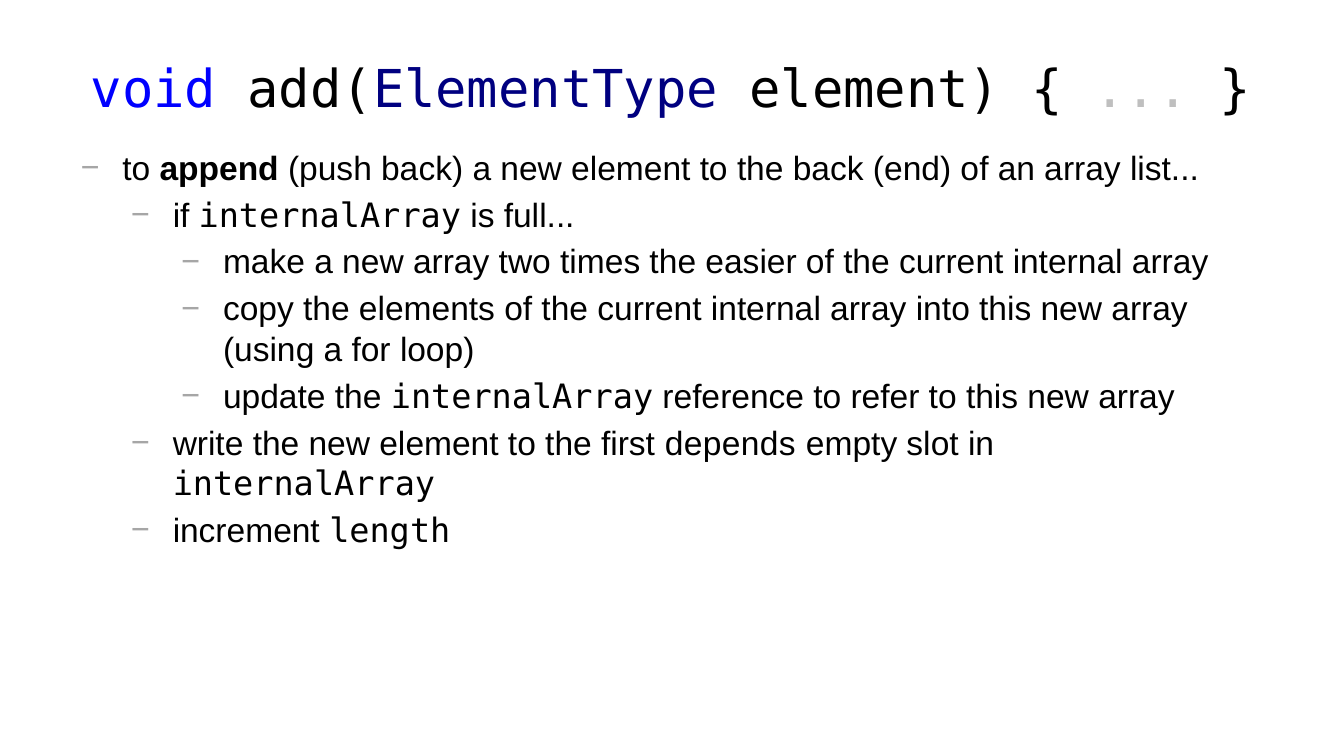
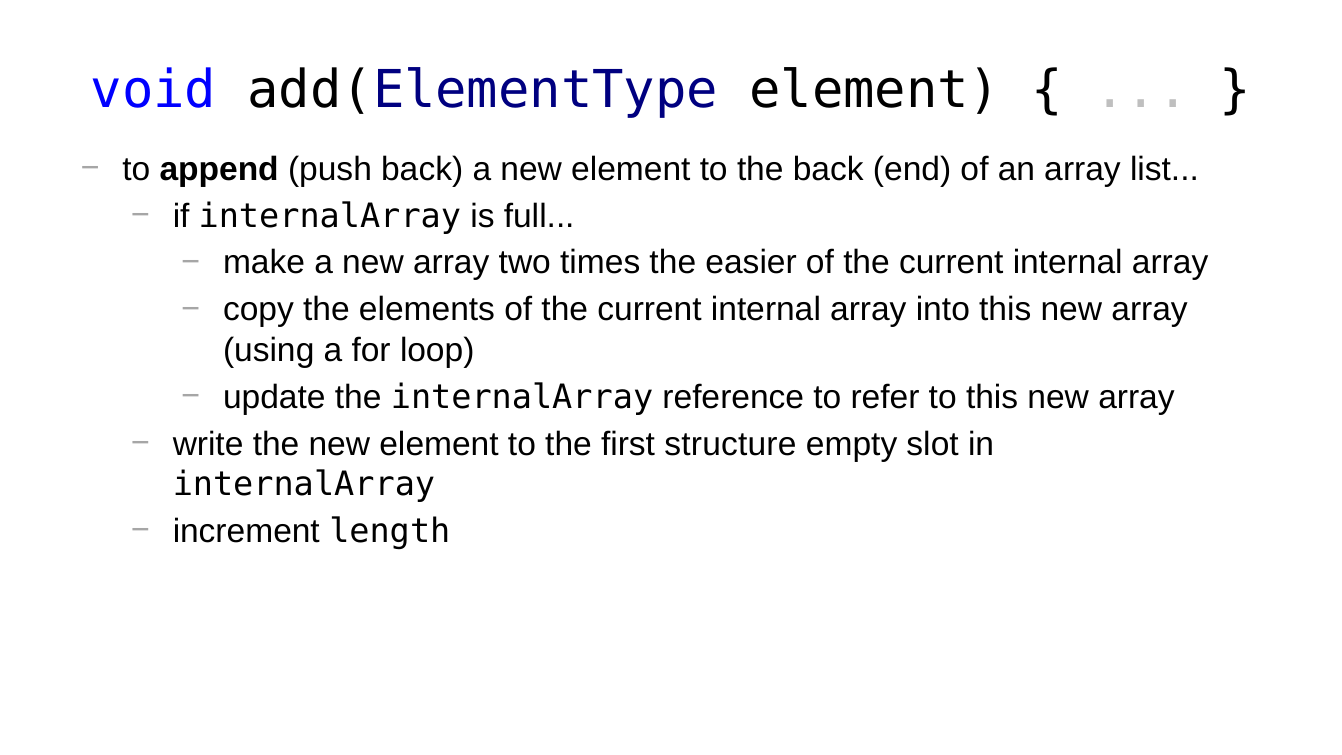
depends: depends -> structure
